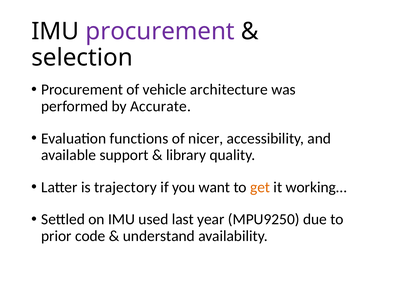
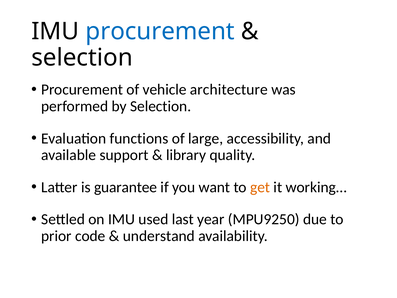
procurement at (160, 31) colour: purple -> blue
by Accurate: Accurate -> Selection
nicer: nicer -> large
trajectory: trajectory -> guarantee
